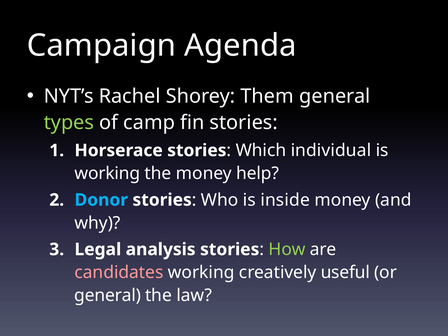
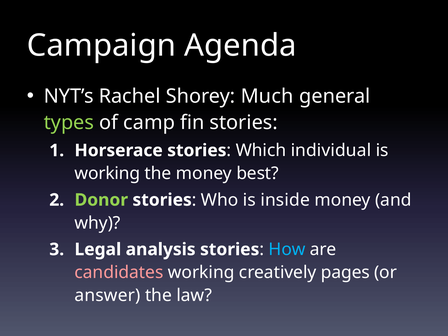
Them: Them -> Much
help: help -> best
Donor colour: light blue -> light green
How colour: light green -> light blue
useful: useful -> pages
general at (108, 295): general -> answer
